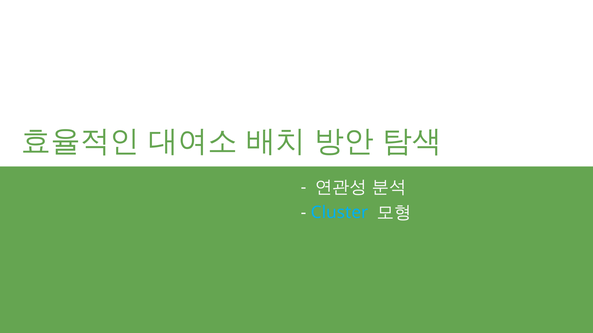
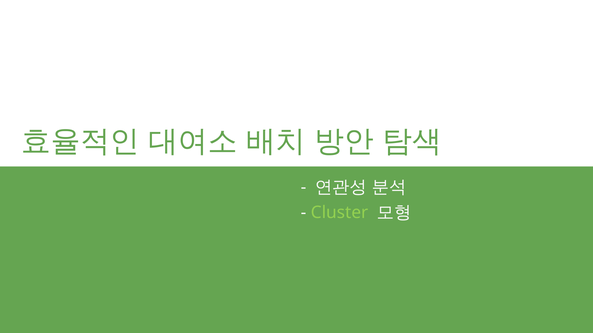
Cluster colour: light blue -> light green
